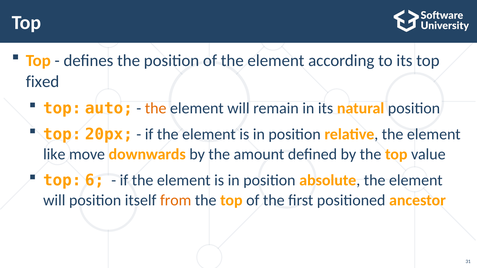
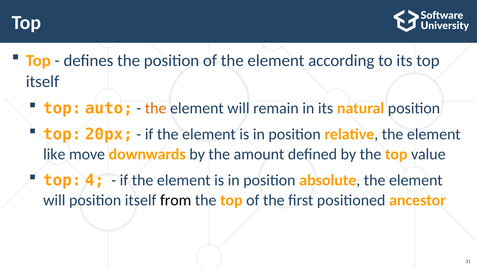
fixed at (43, 82): fixed -> itself
6: 6 -> 4
from colour: orange -> black
